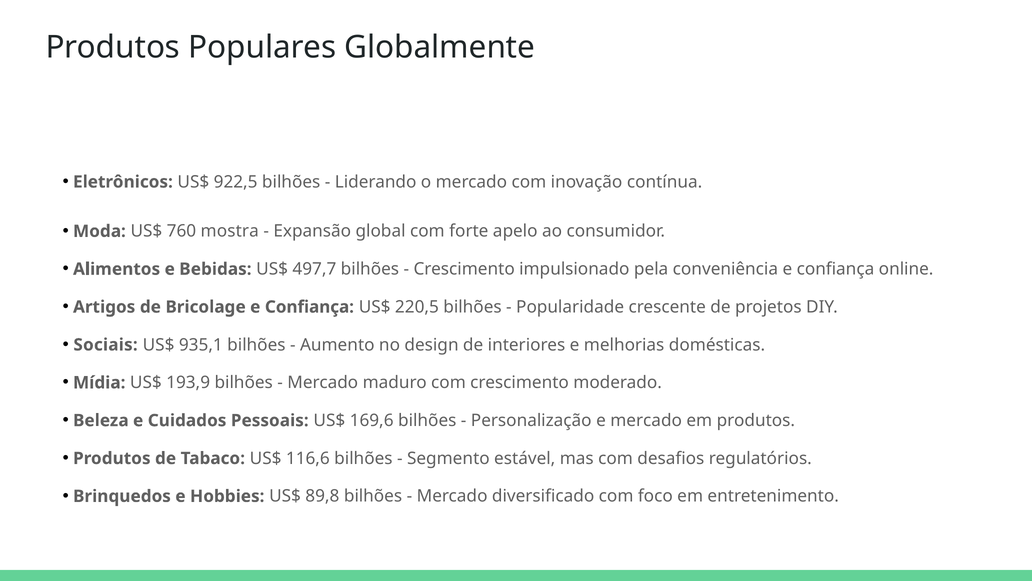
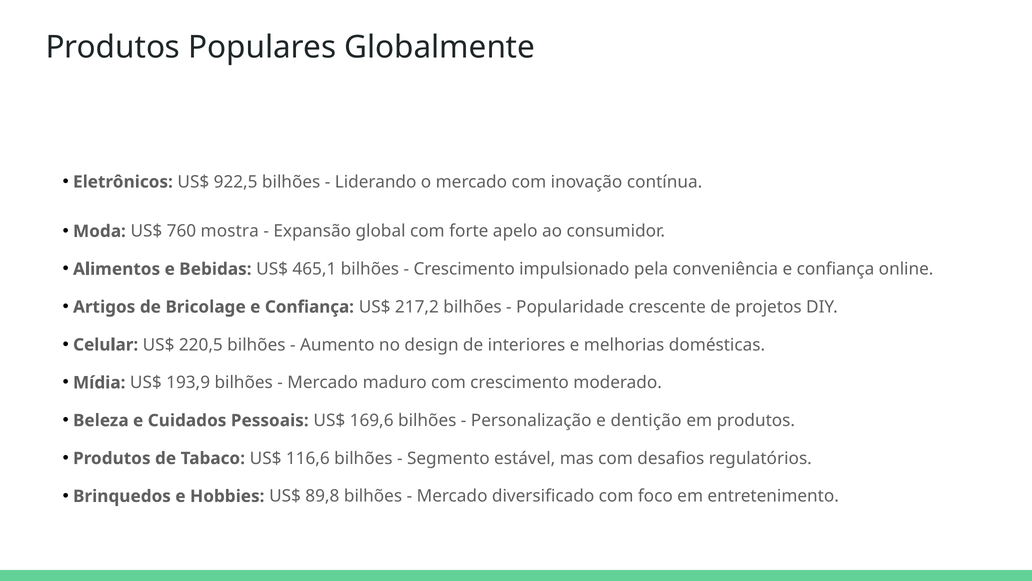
497,7: 497,7 -> 465,1
220,5: 220,5 -> 217,2
Sociais: Sociais -> Celular
935,1: 935,1 -> 220,5
e mercado: mercado -> dentição
